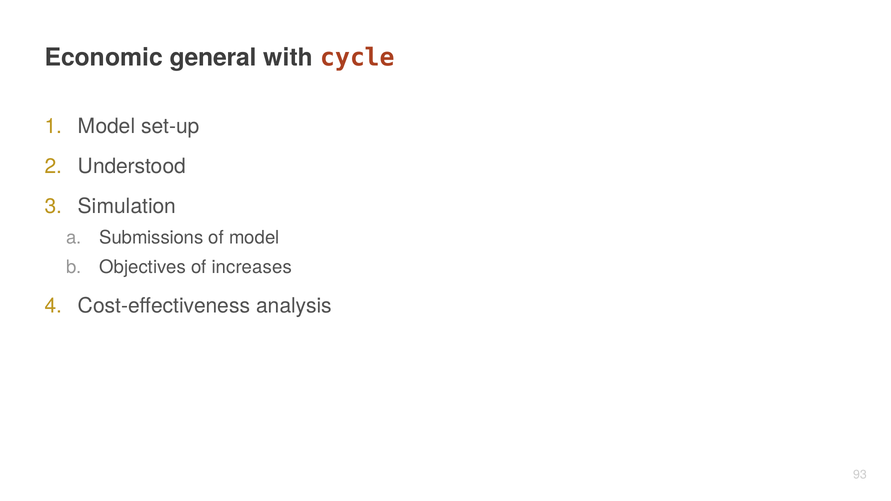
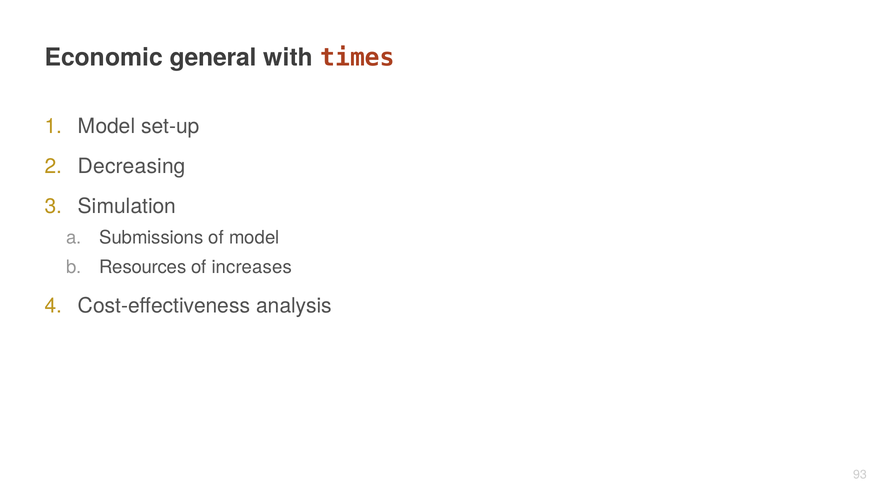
cycle: cycle -> times
Understood: Understood -> Decreasing
Objectives: Objectives -> Resources
